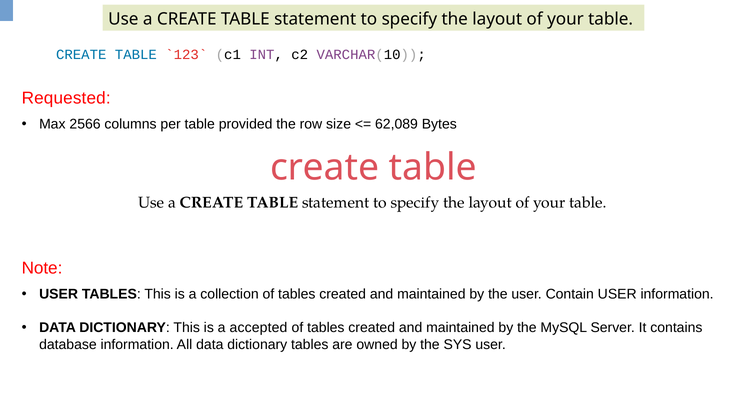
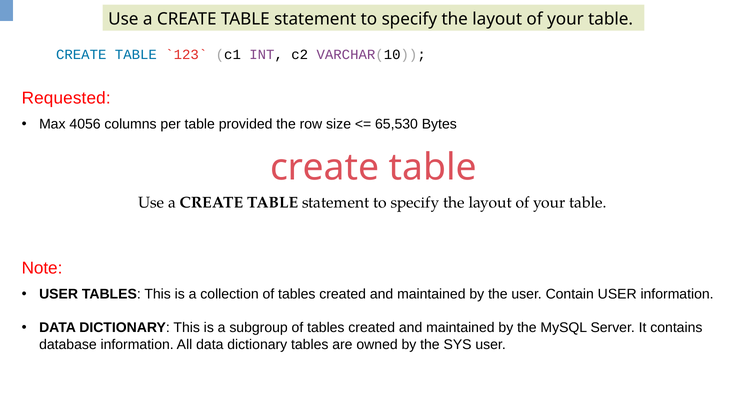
2566: 2566 -> 4056
62,089: 62,089 -> 65,530
accepted: accepted -> subgroup
